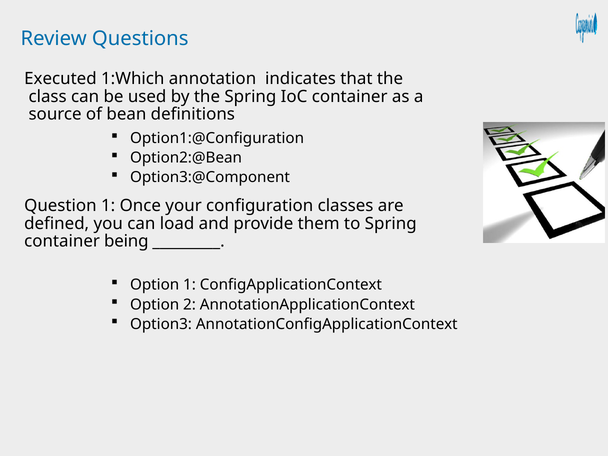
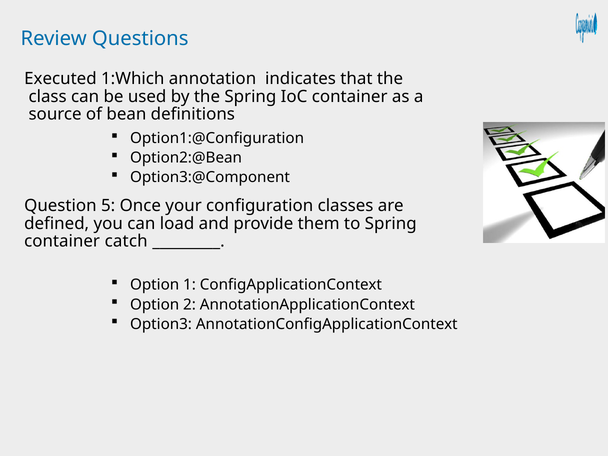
Question 1: 1 -> 5
being: being -> catch
